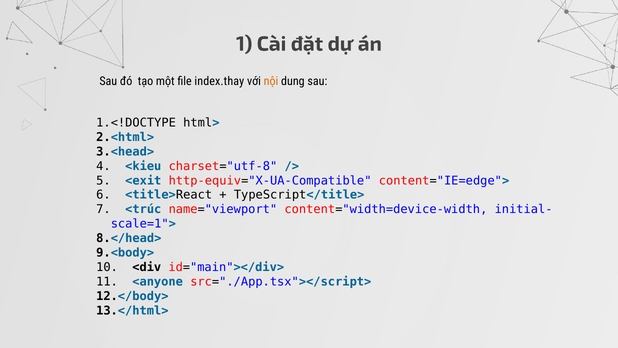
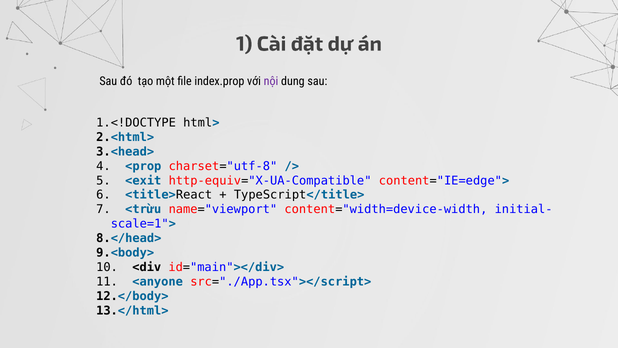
index.thay: index.thay -> index.prop
nội colour: orange -> purple
<kieu: <kieu -> <prop
<trúc: <trúc -> <trừu
